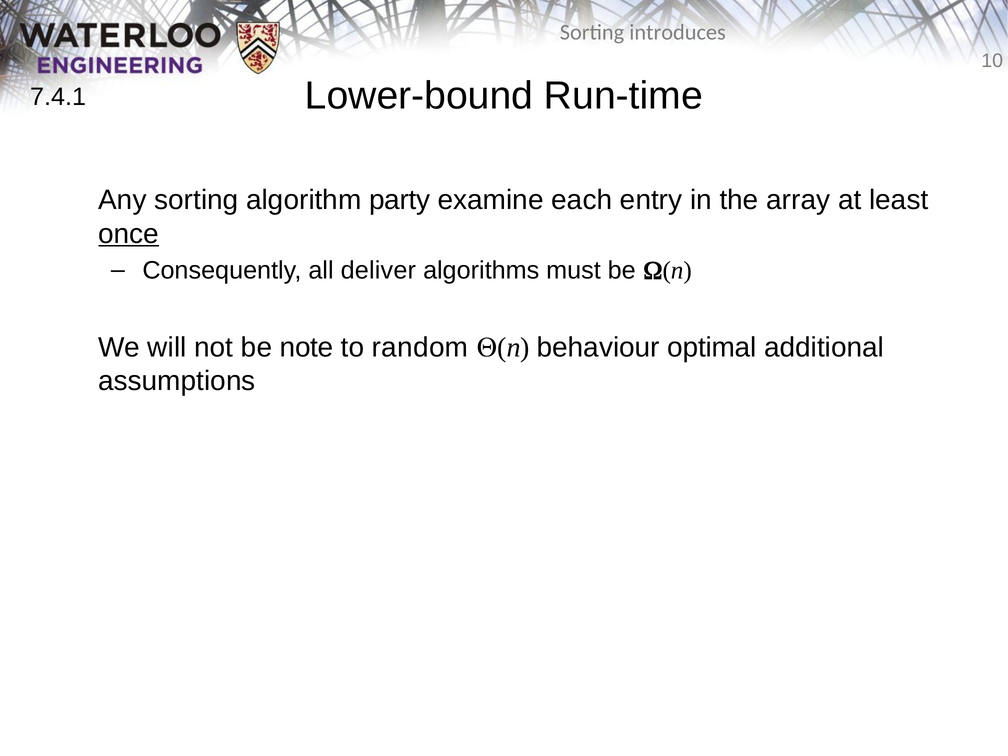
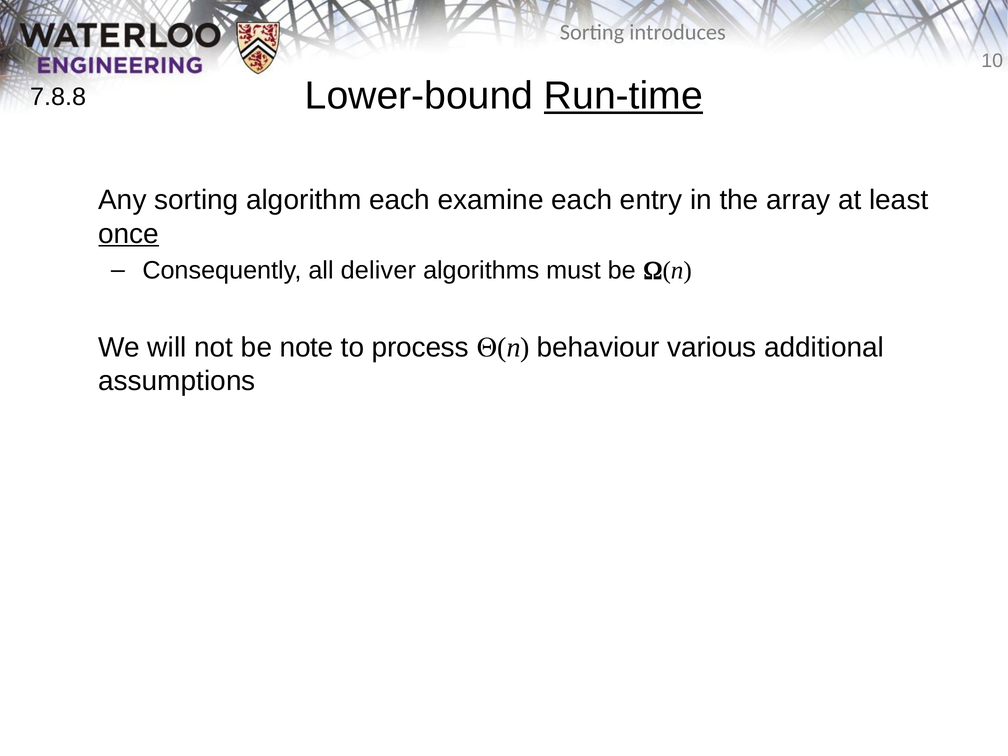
Run-time underline: none -> present
7.4.1: 7.4.1 -> 7.8.8
algorithm party: party -> each
random: random -> process
optimal: optimal -> various
